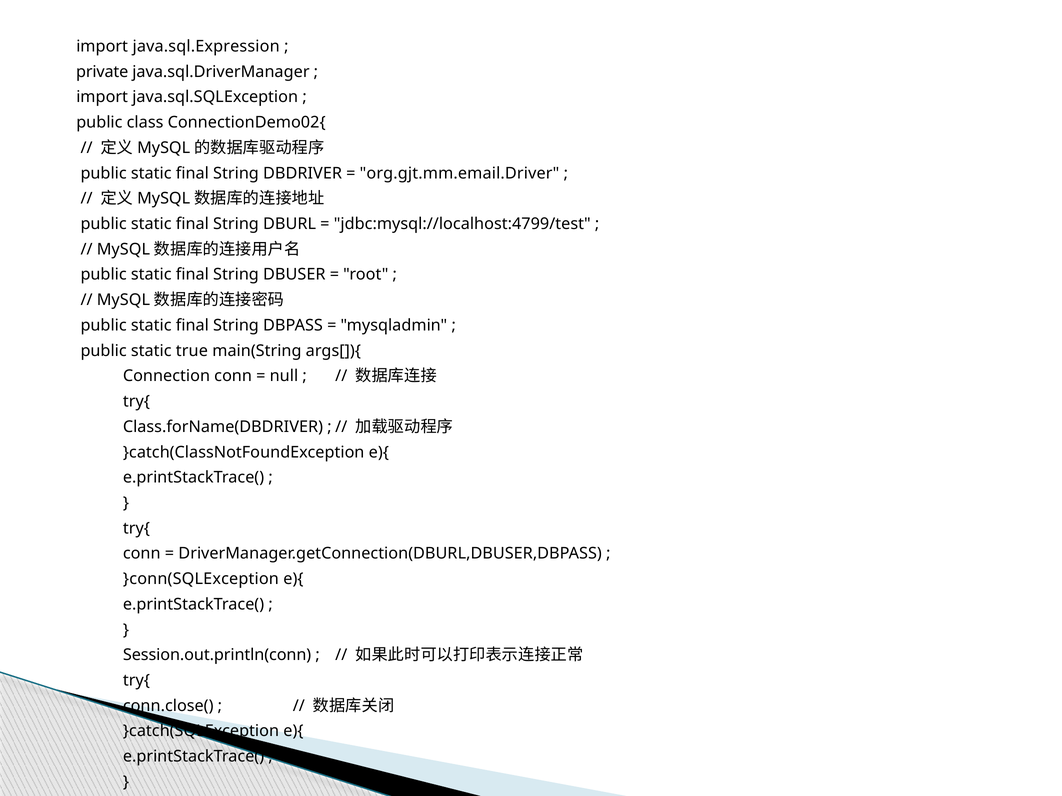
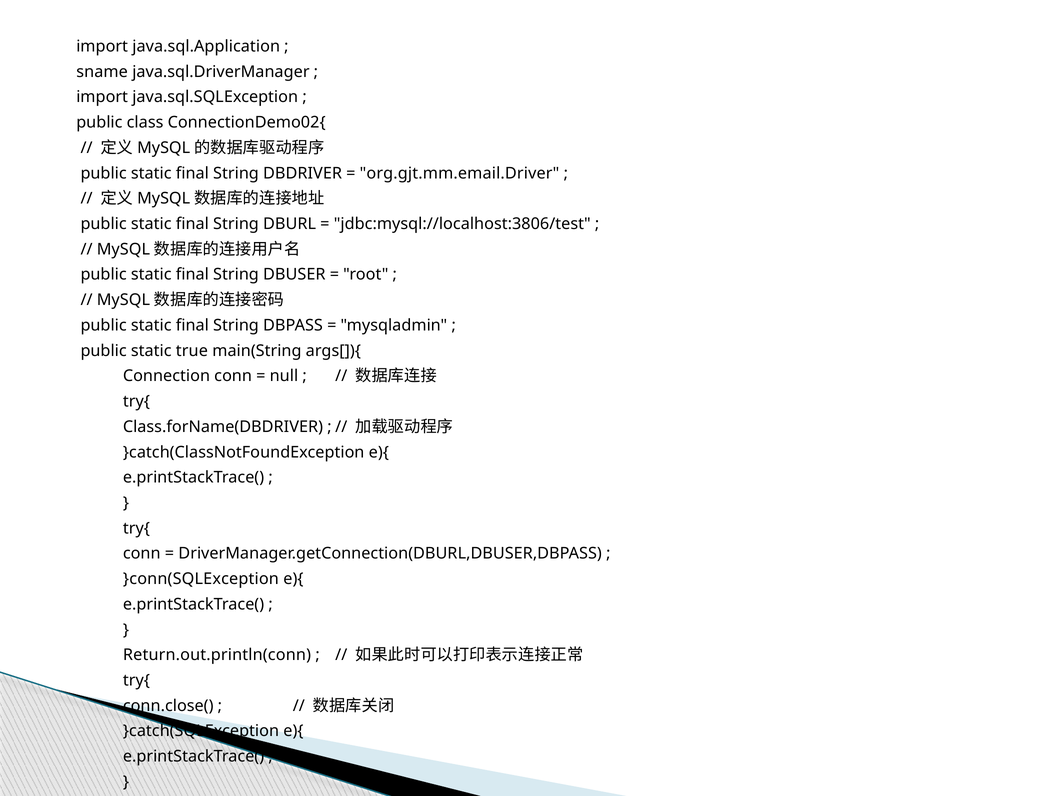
java.sql.Expression: java.sql.Expression -> java.sql.Application
private: private -> sname
jdbc:mysql://localhost:4799/test: jdbc:mysql://localhost:4799/test -> jdbc:mysql://localhost:3806/test
Session.out.println(conn: Session.out.println(conn -> Return.out.println(conn
